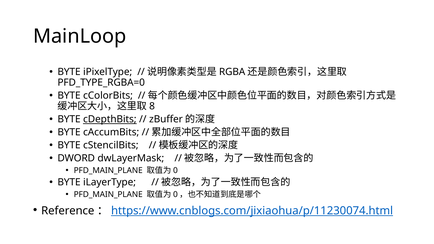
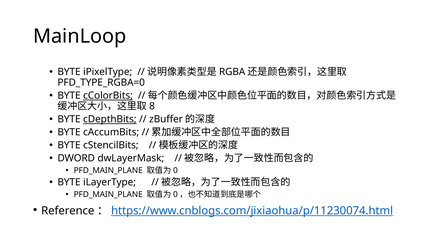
cColorBits underline: none -> present
